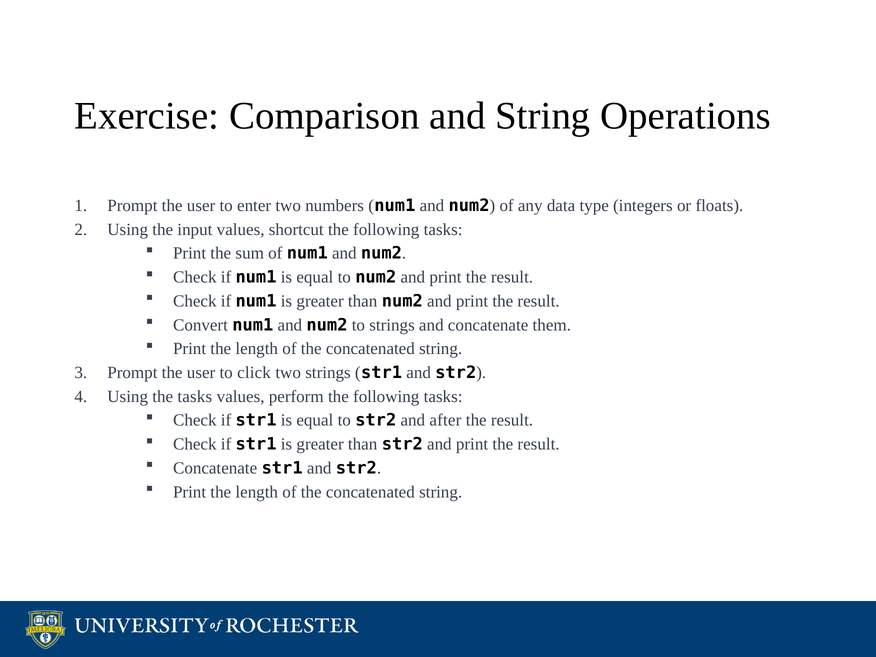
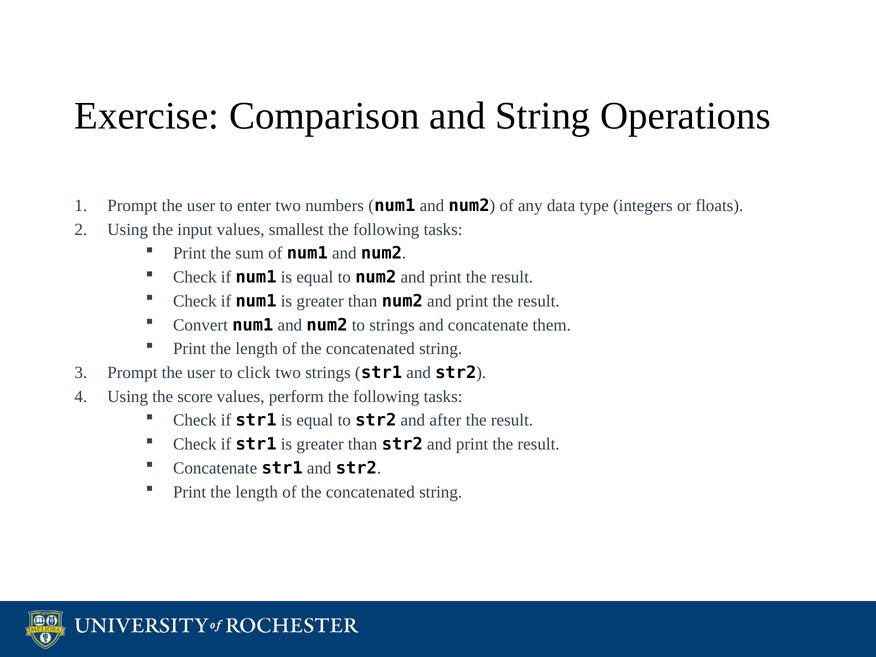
shortcut: shortcut -> smallest
the tasks: tasks -> score
